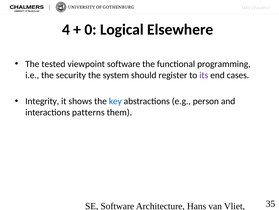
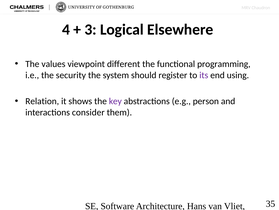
0: 0 -> 3
tested: tested -> values
viewpoint software: software -> different
cases: cases -> using
Integrity: Integrity -> Relation
key colour: blue -> purple
patterns: patterns -> consider
